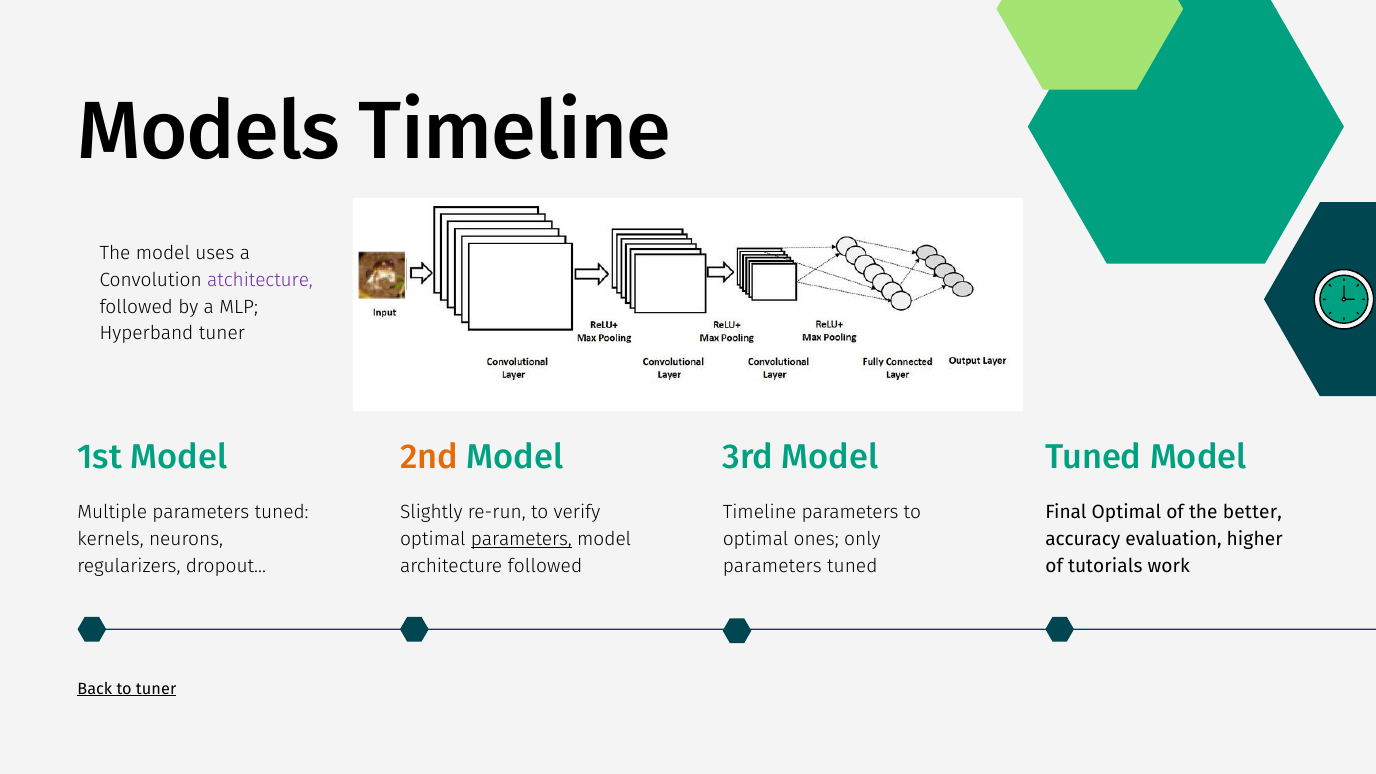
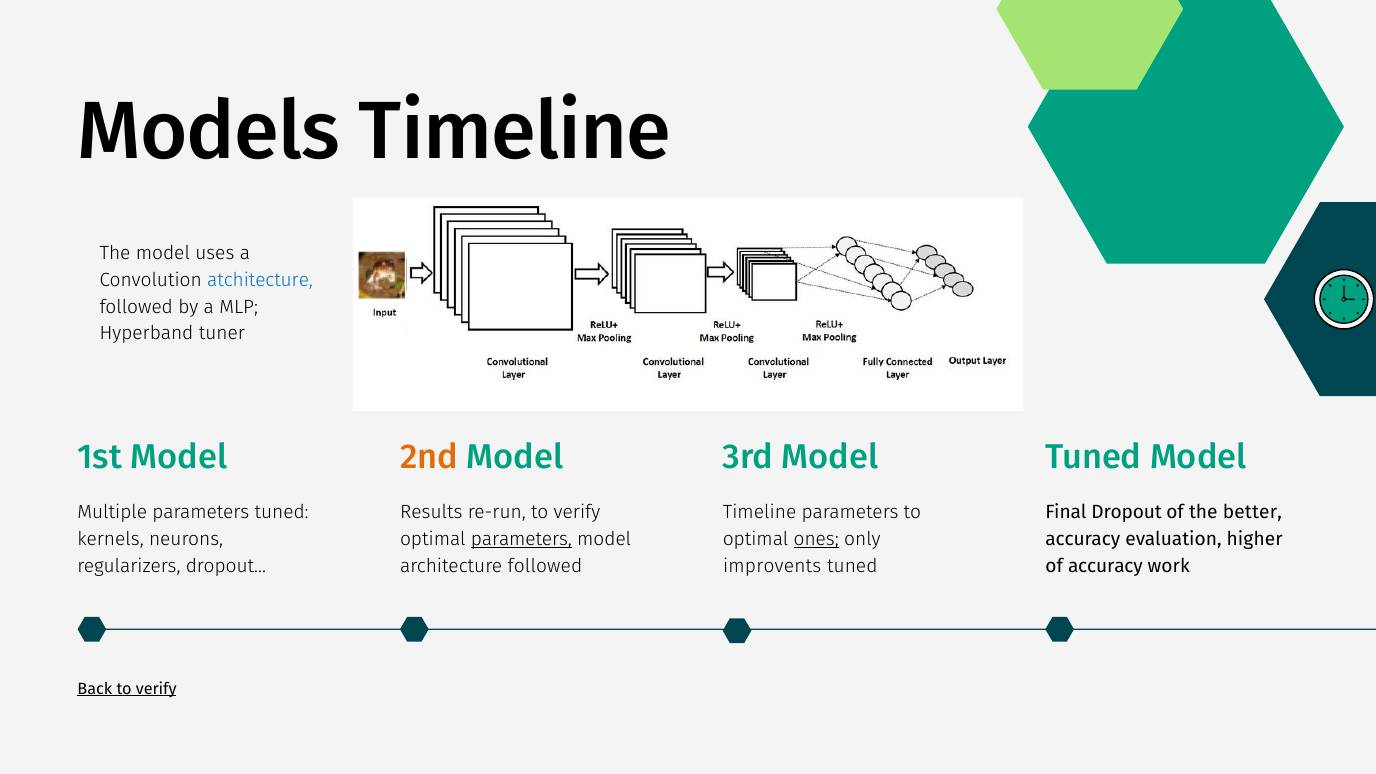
atchitecture colour: purple -> blue
Slightly: Slightly -> Results
Final Optimal: Optimal -> Dropout
ones underline: none -> present
parameters at (772, 566): parameters -> improvents
of tutorials: tutorials -> accuracy
Back to tuner: tuner -> verify
